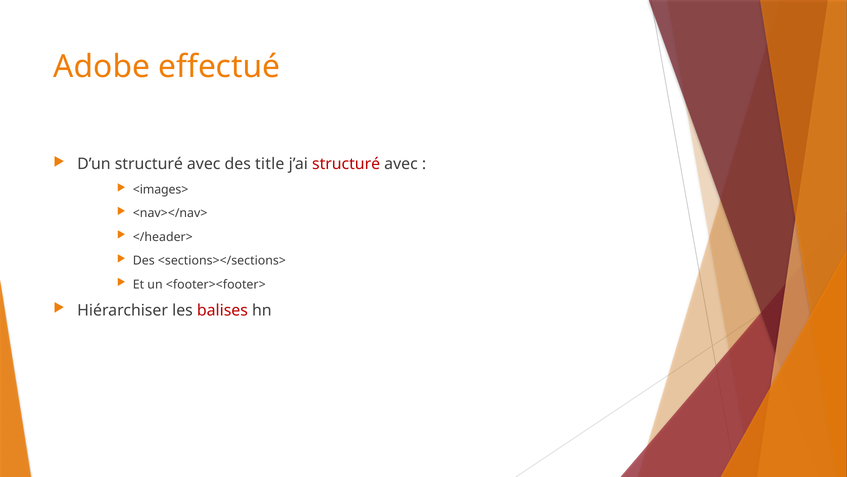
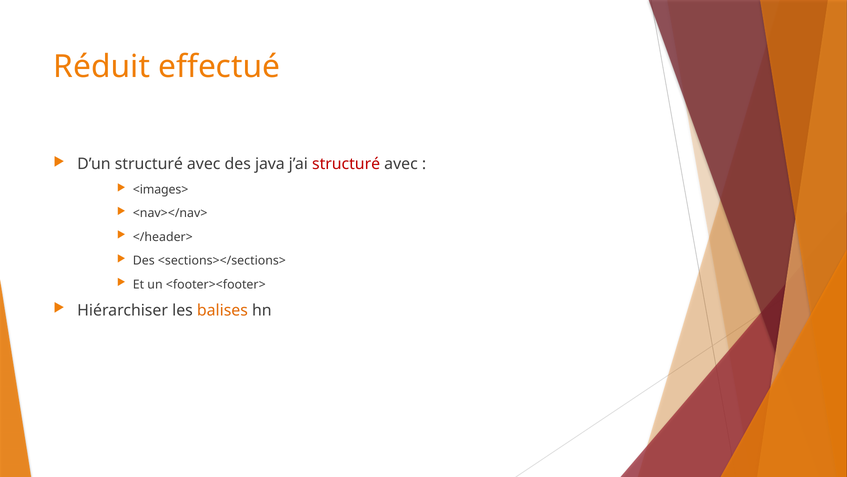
Adobe: Adobe -> Réduit
title: title -> java
balises colour: red -> orange
